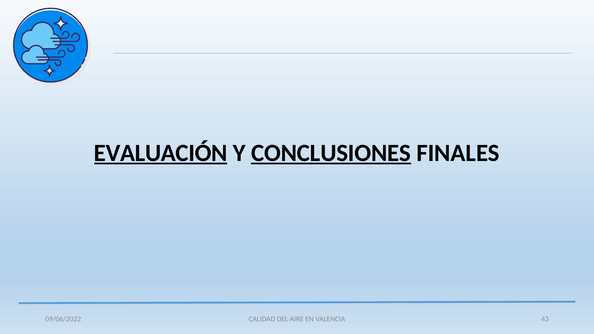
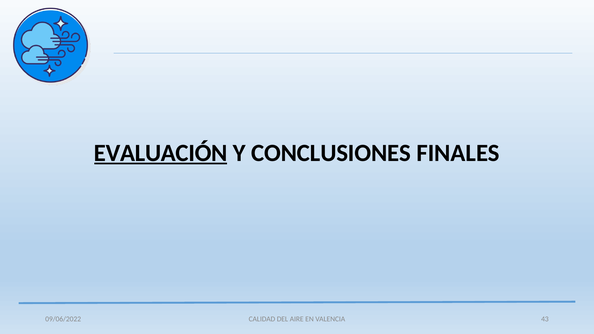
CONCLUSIONES underline: present -> none
